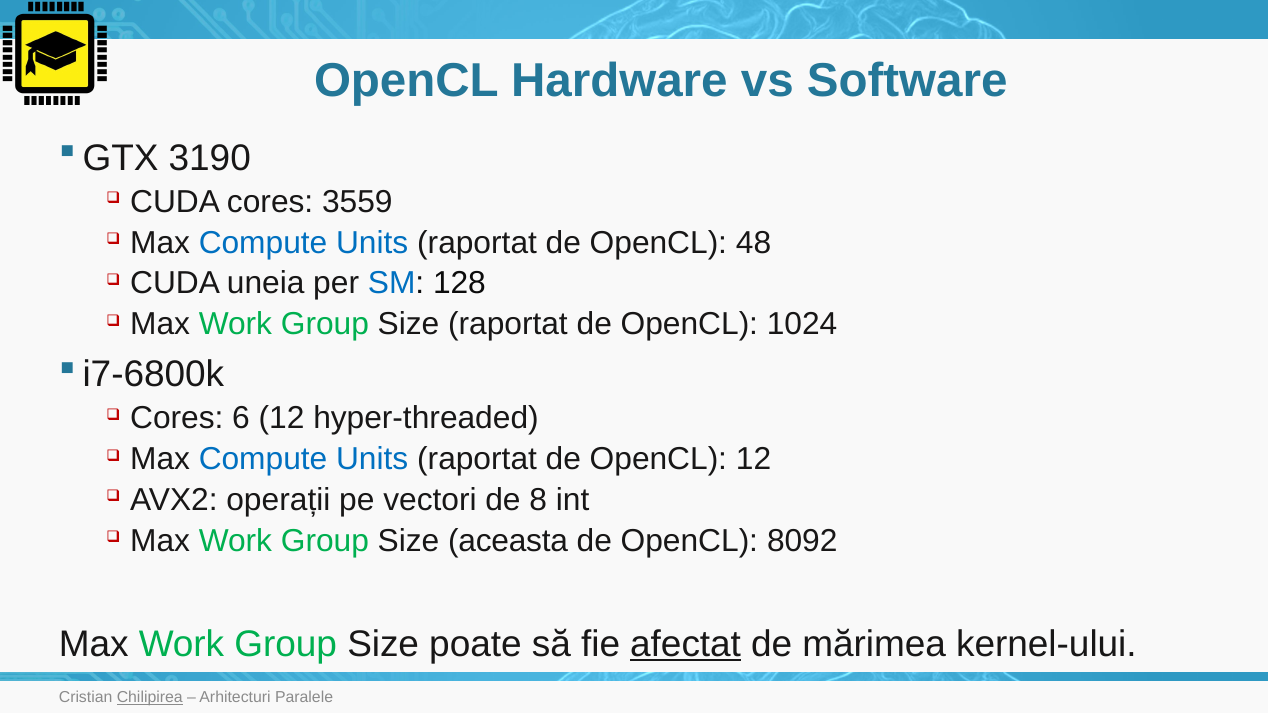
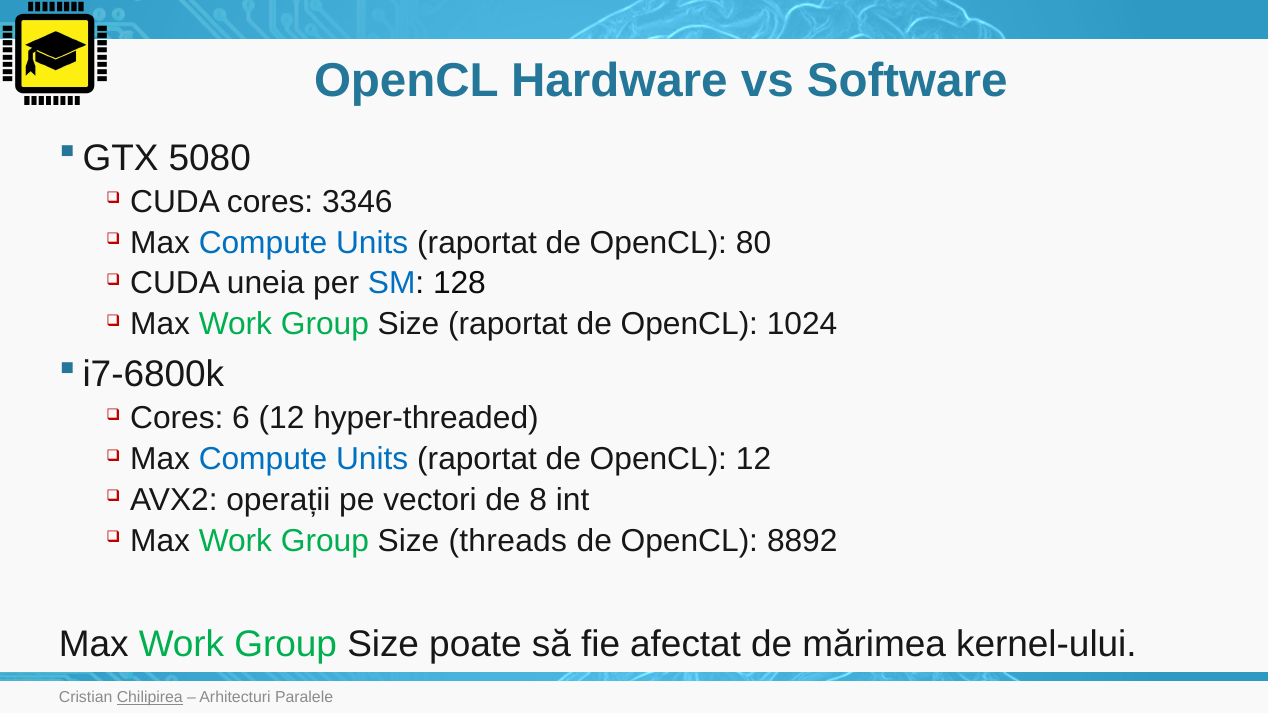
3190: 3190 -> 5080
3559: 3559 -> 3346
48: 48 -> 80
aceasta: aceasta -> threads
8092: 8092 -> 8892
afectat underline: present -> none
